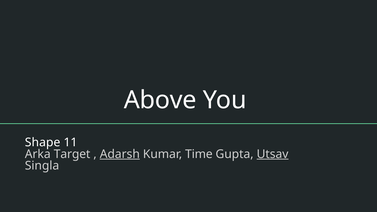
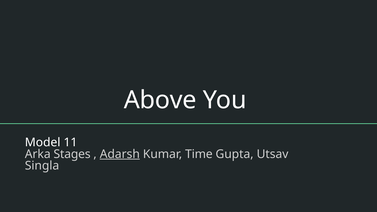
Shape: Shape -> Model
Target: Target -> Stages
Utsav underline: present -> none
